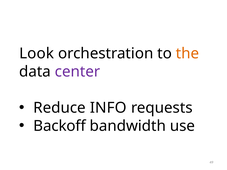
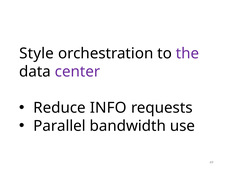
Look: Look -> Style
the colour: orange -> purple
Backoff: Backoff -> Parallel
